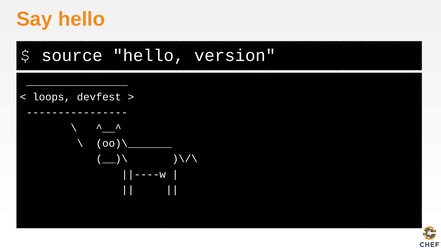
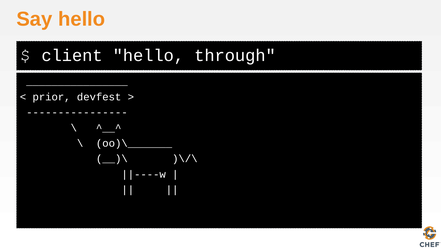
source: source -> client
version: version -> through
loops: loops -> prior
